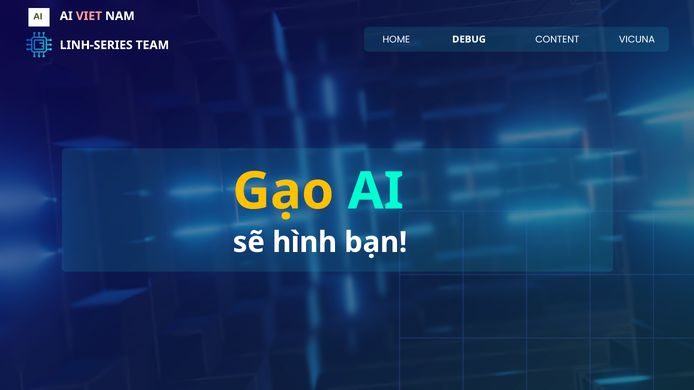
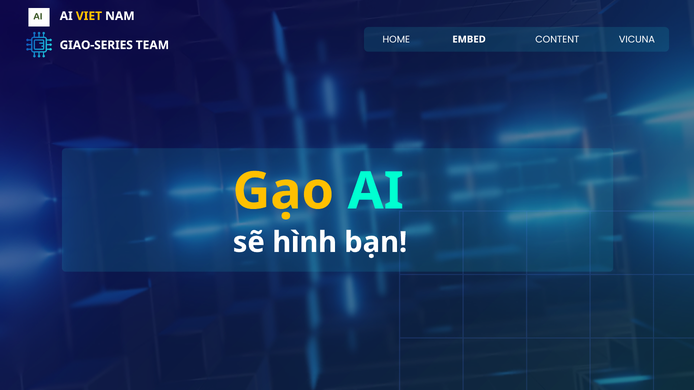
VIET colour: pink -> yellow
DEBUG: DEBUG -> EMBED
LINH-SERIES: LINH-SERIES -> GIAO-SERIES
